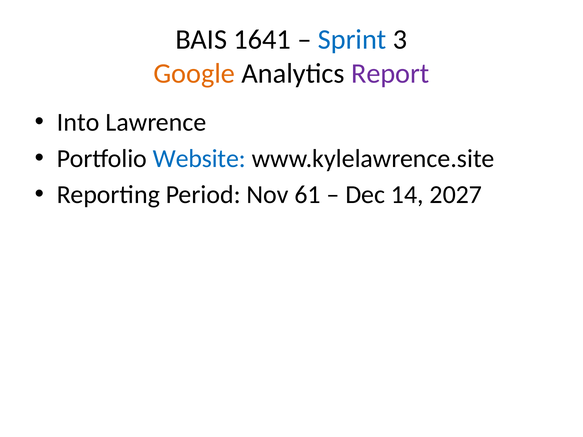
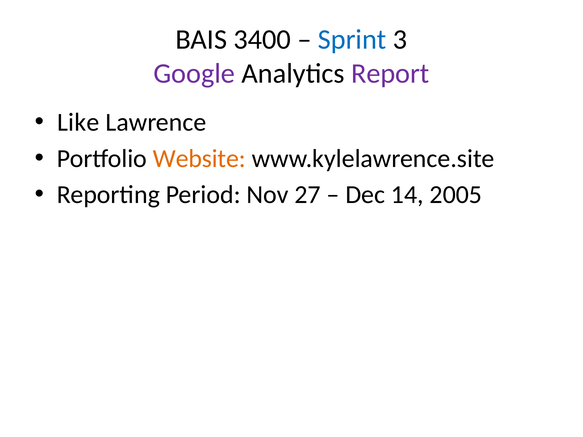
1641: 1641 -> 3400
Google colour: orange -> purple
Into: Into -> Like
Website colour: blue -> orange
61: 61 -> 27
2027: 2027 -> 2005
